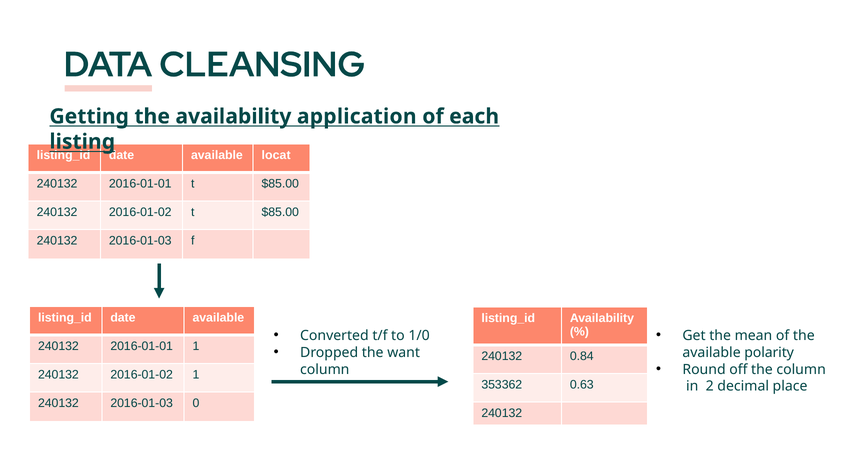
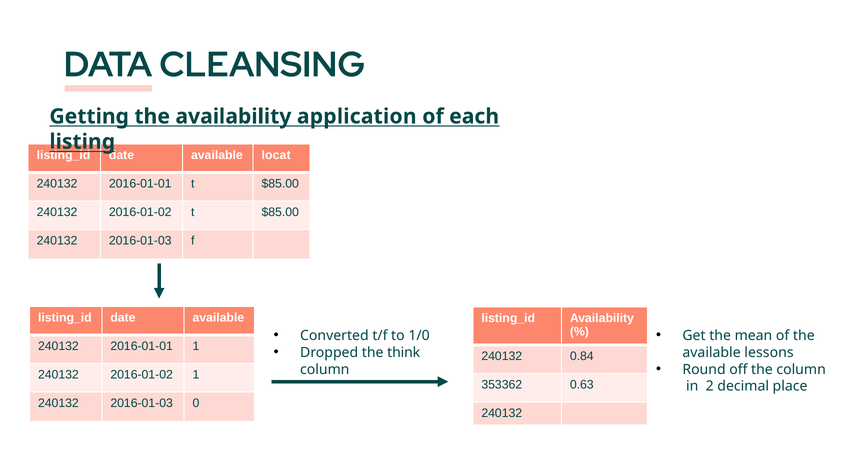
want: want -> think
polarity: polarity -> lessons
